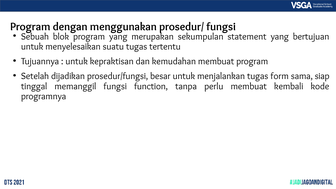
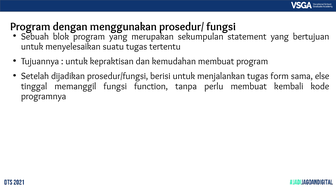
besar: besar -> berisi
siap: siap -> else
